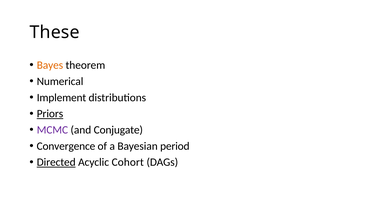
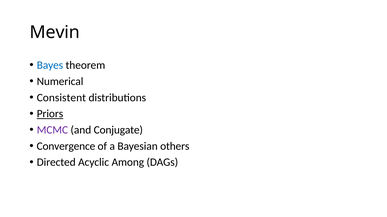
These: These -> Mevin
Bayes colour: orange -> blue
Implement: Implement -> Consistent
period: period -> others
Directed underline: present -> none
Cohort: Cohort -> Among
